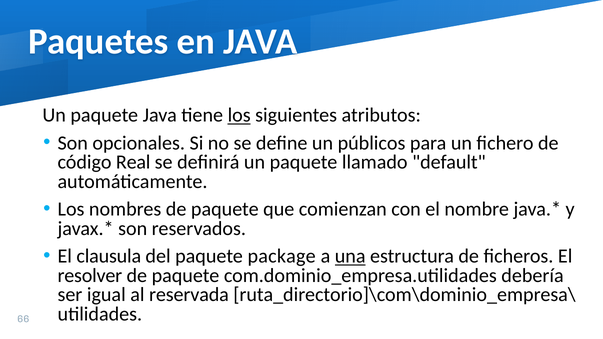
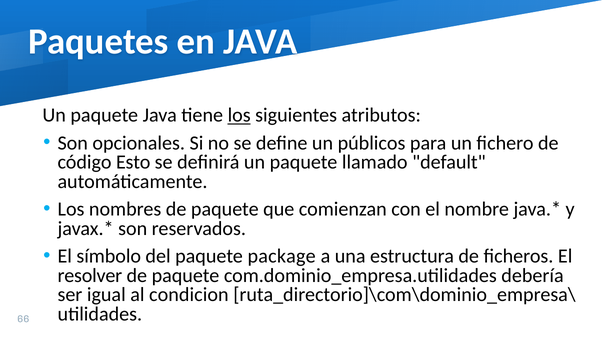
Real: Real -> Esto
clausula: clausula -> símbolo
una underline: present -> none
reservada: reservada -> condicion
